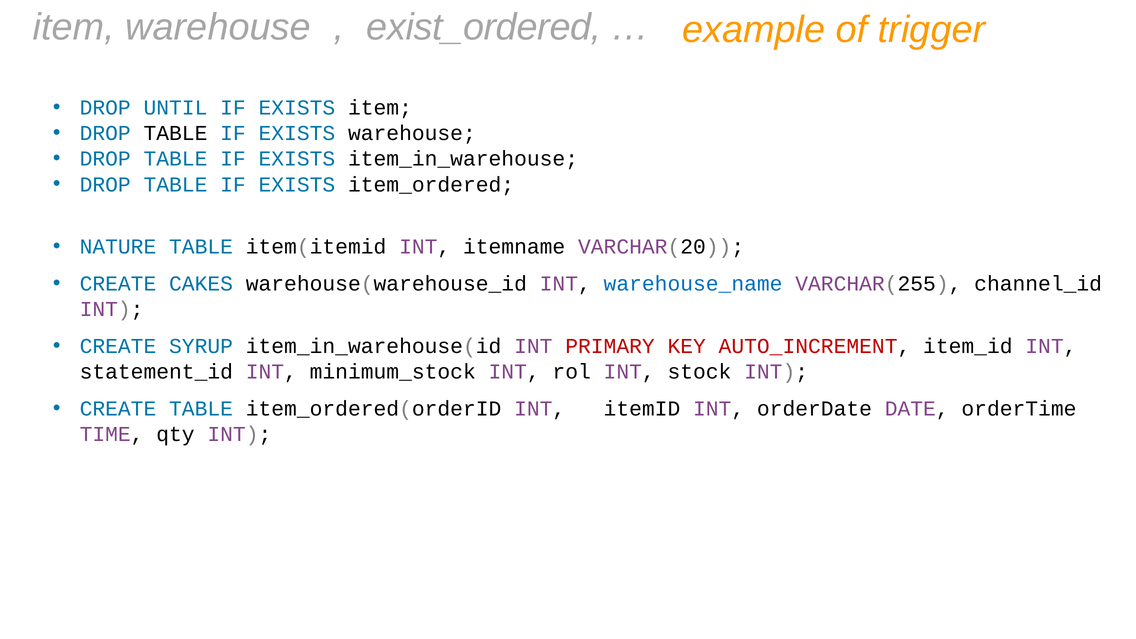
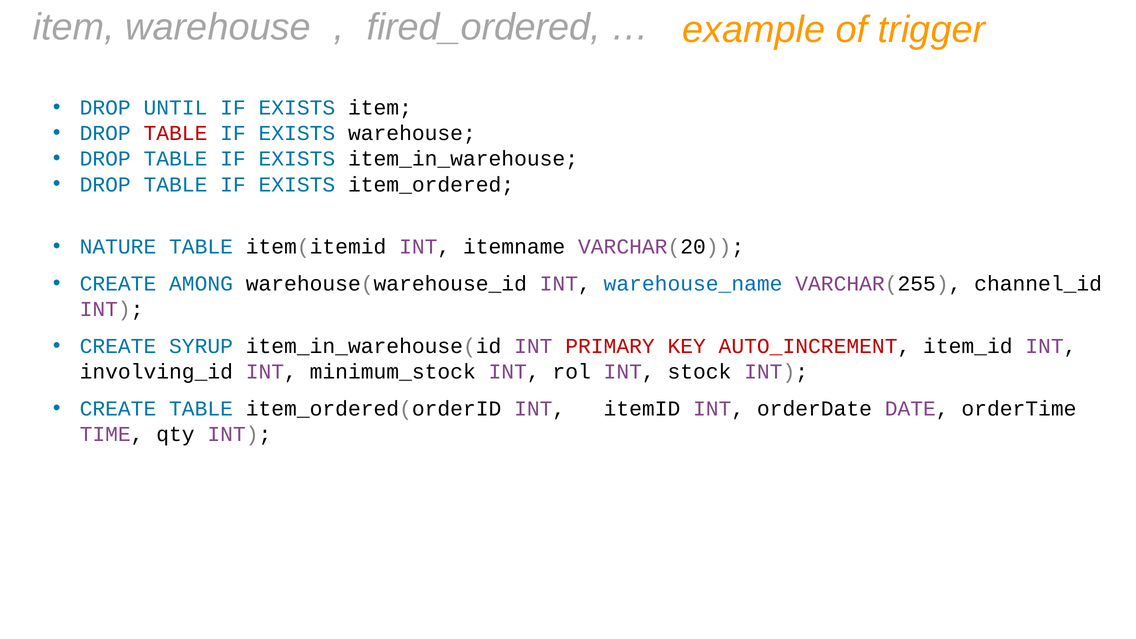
exist_ordered: exist_ordered -> fired_ordered
TABLE at (175, 133) colour: black -> red
CAKES: CAKES -> AMONG
statement_id: statement_id -> involving_id
